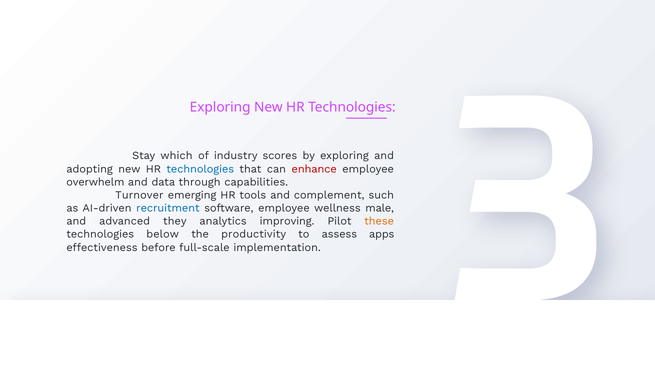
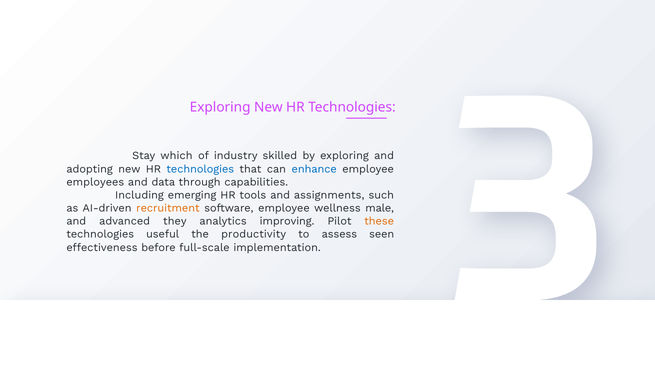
scores: scores -> skilled
enhance colour: red -> blue
overwhelm: overwhelm -> employees
Turnover: Turnover -> Including
complement: complement -> assignments
recruitment colour: blue -> orange
below: below -> useful
apps: apps -> seen
